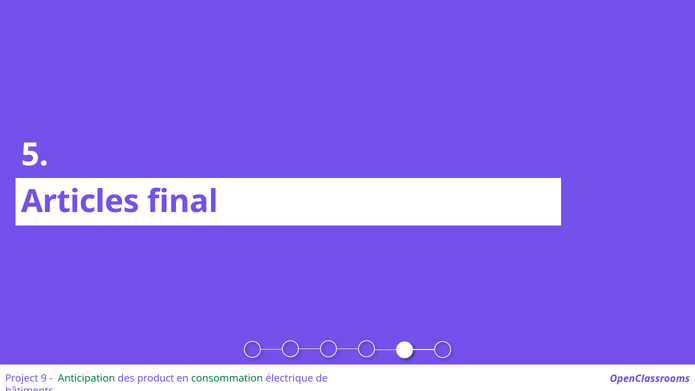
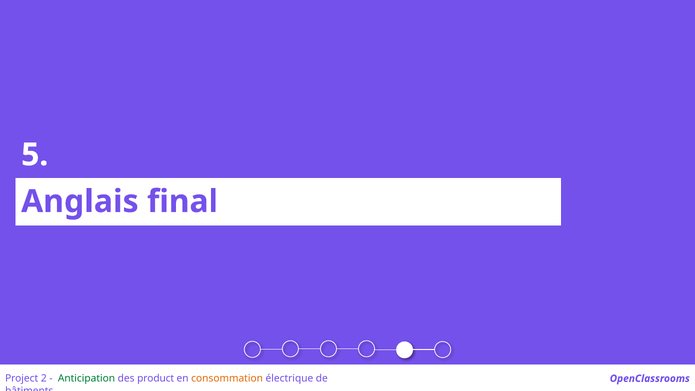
Articles: Articles -> Anglais
9: 9 -> 2
consommation colour: green -> orange
